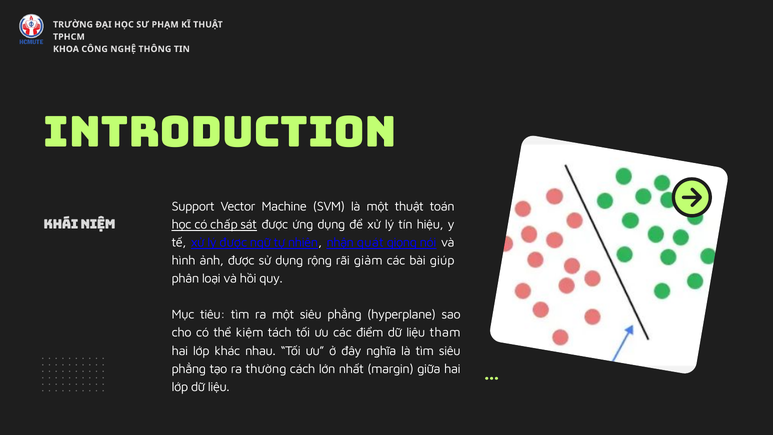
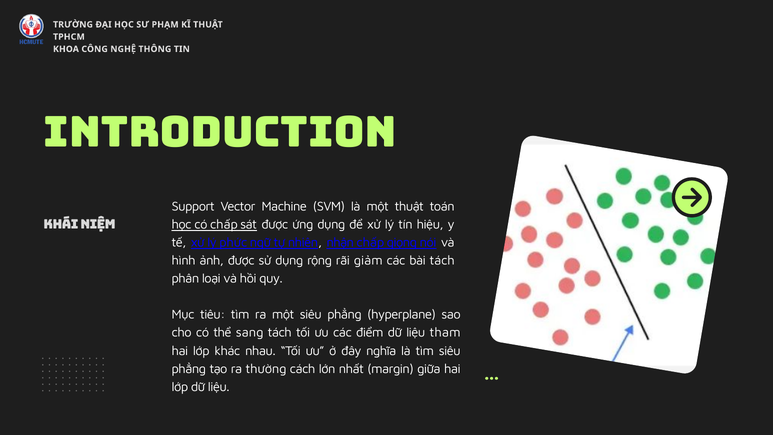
lý được: được -> phức
nhận quát: quát -> chấp
bài giúp: giúp -> tách
kiệm: kiệm -> sang
